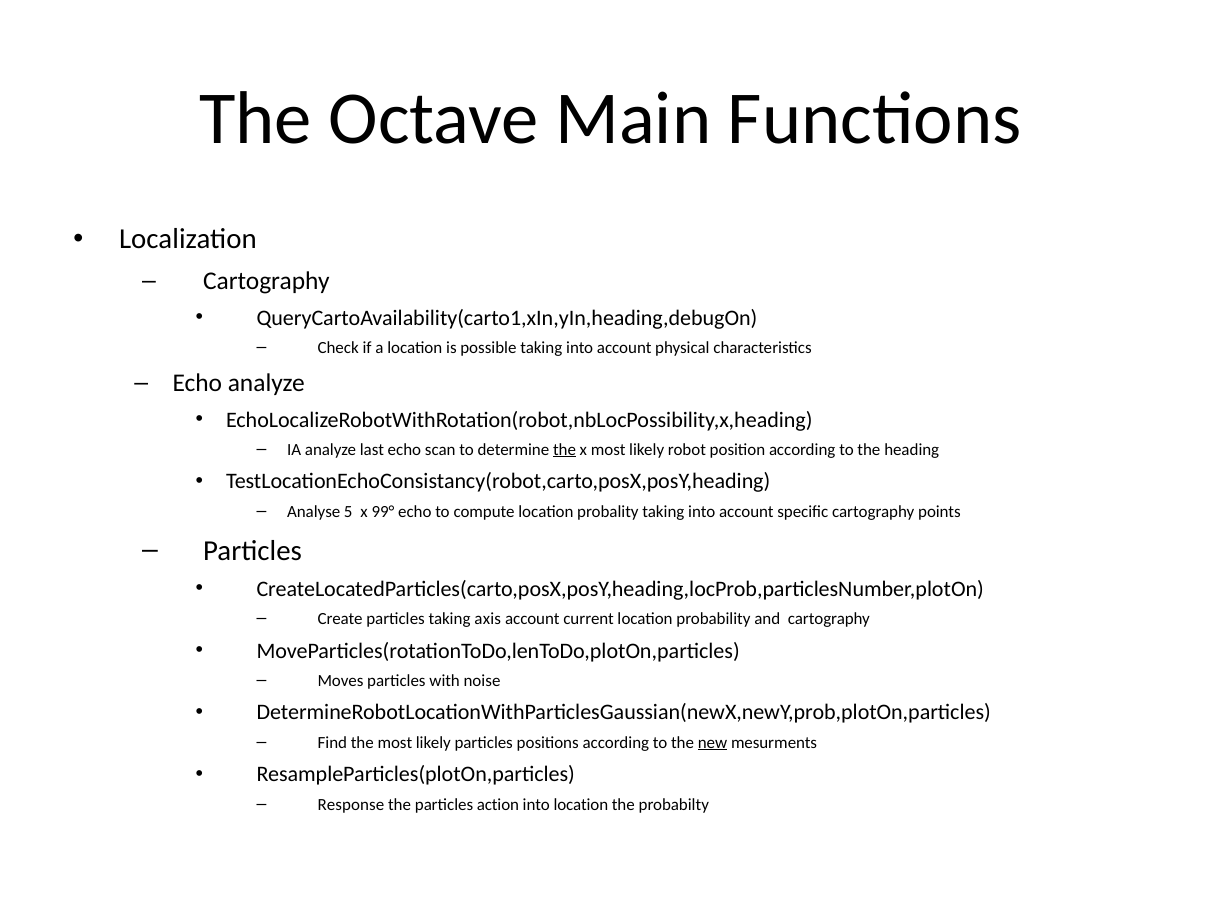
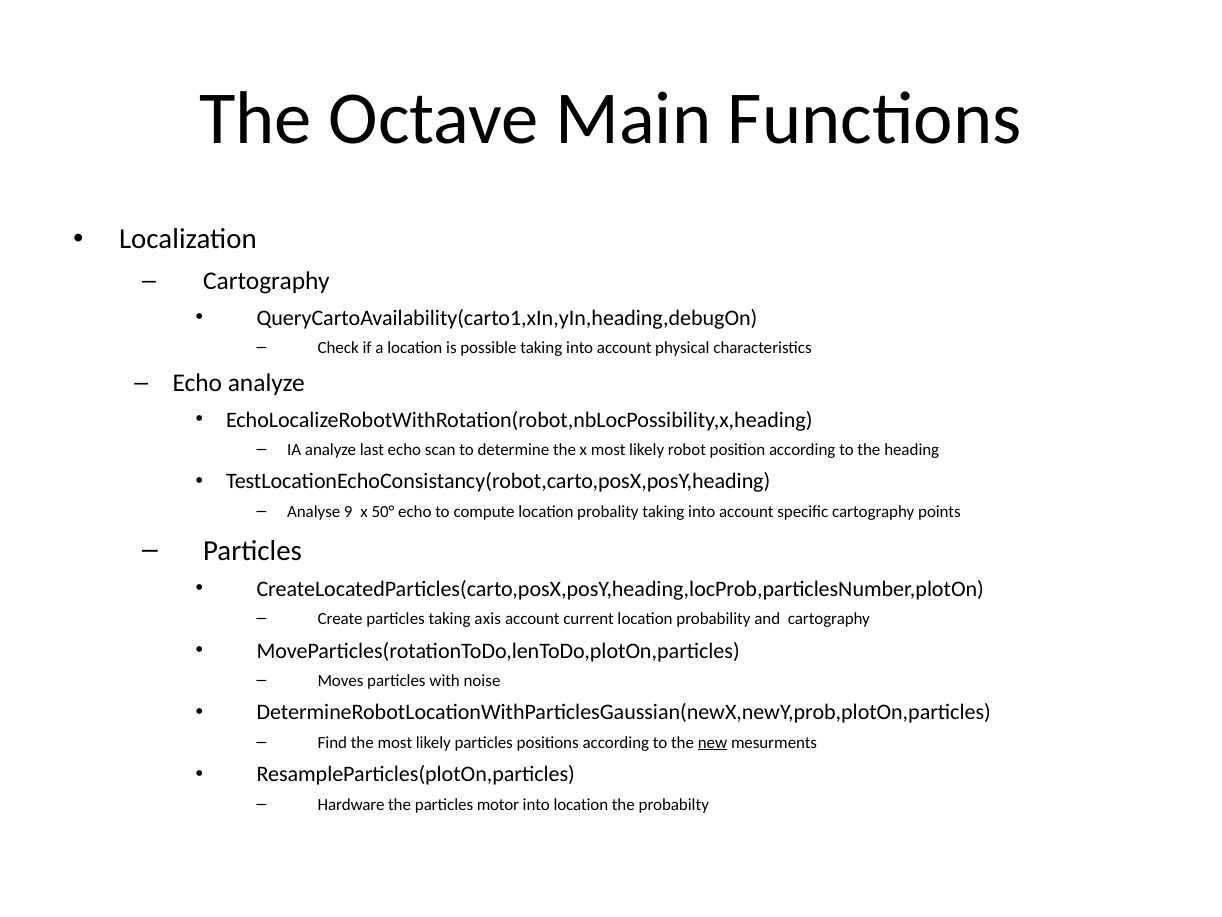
the at (565, 449) underline: present -> none
5: 5 -> 9
99°: 99° -> 50°
Response: Response -> Hardware
action: action -> motor
